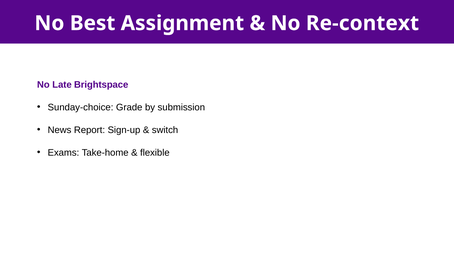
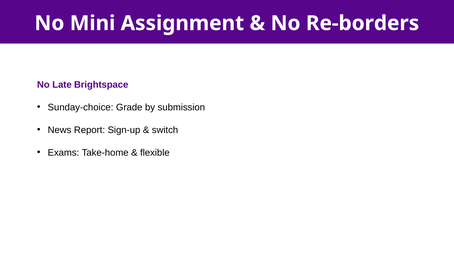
Best: Best -> Mini
Re-context: Re-context -> Re-borders
